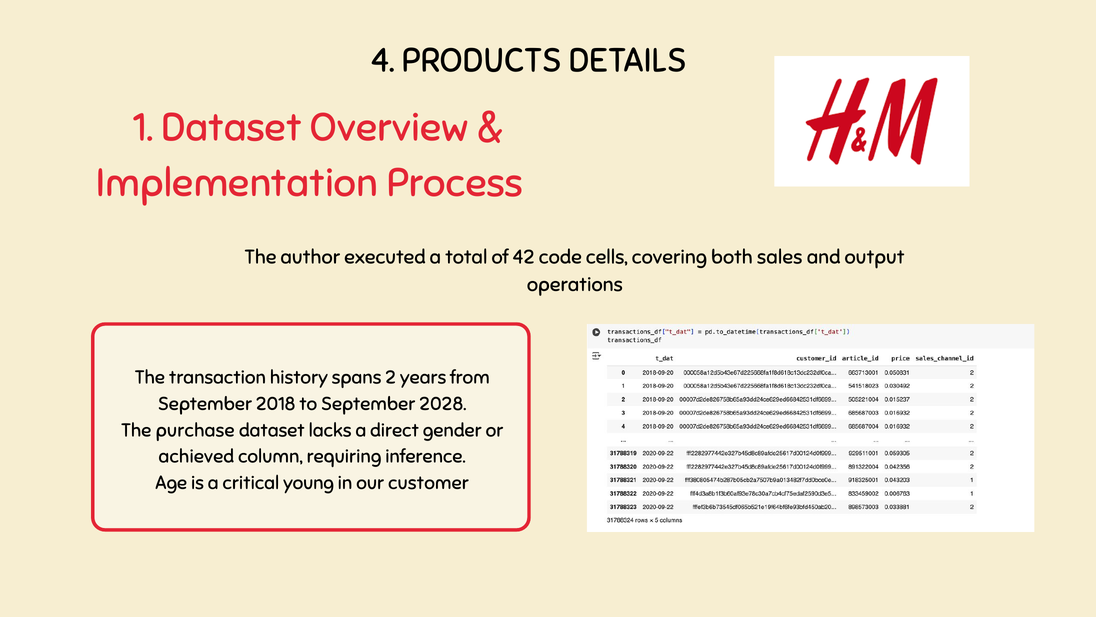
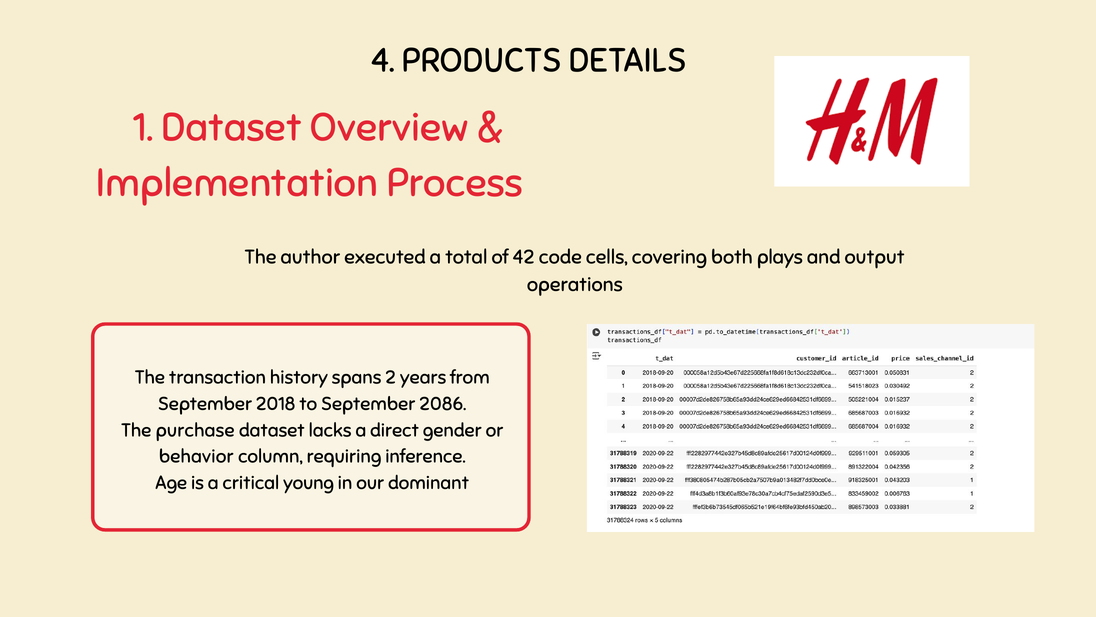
sales: sales -> plays
2028: 2028 -> 2086
achieved: achieved -> behavior
customer: customer -> dominant
